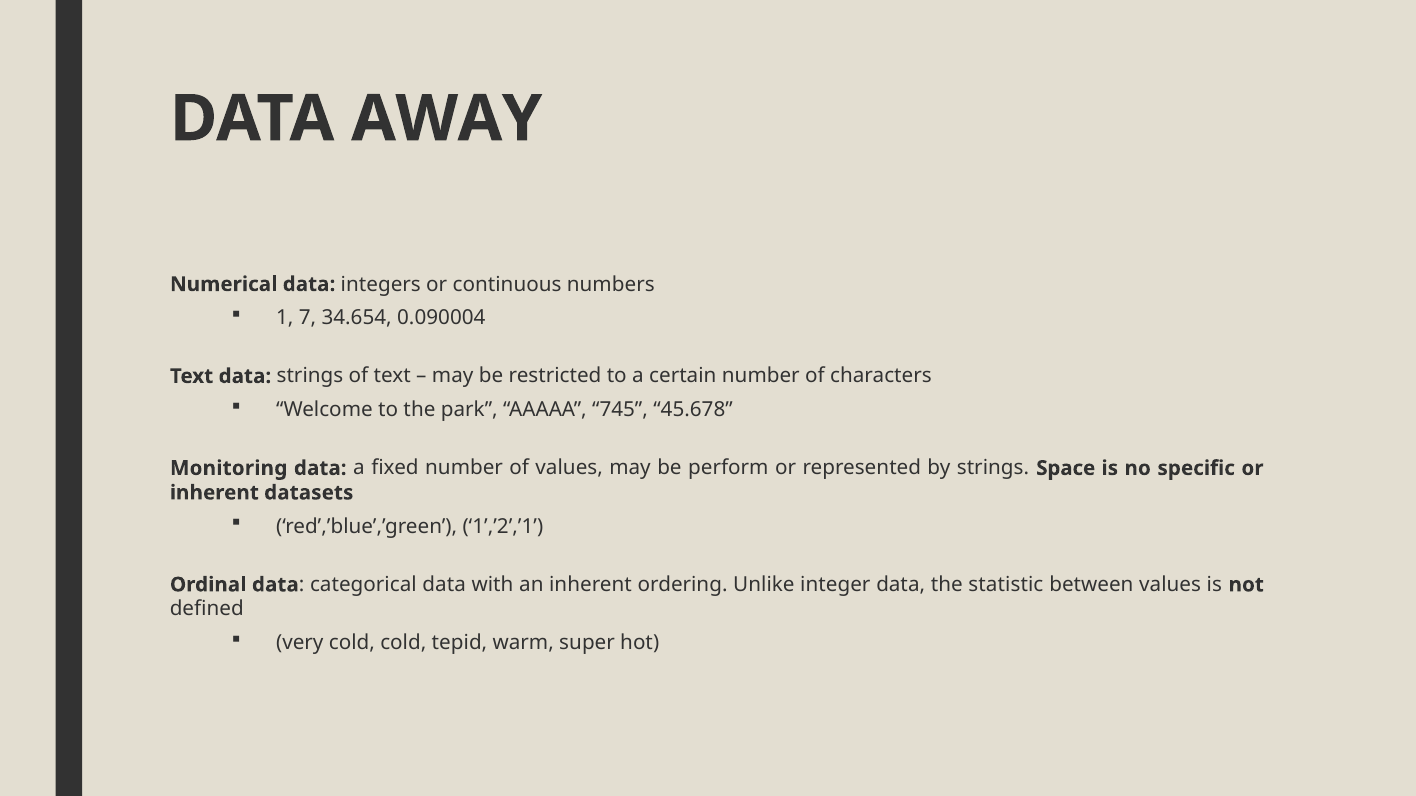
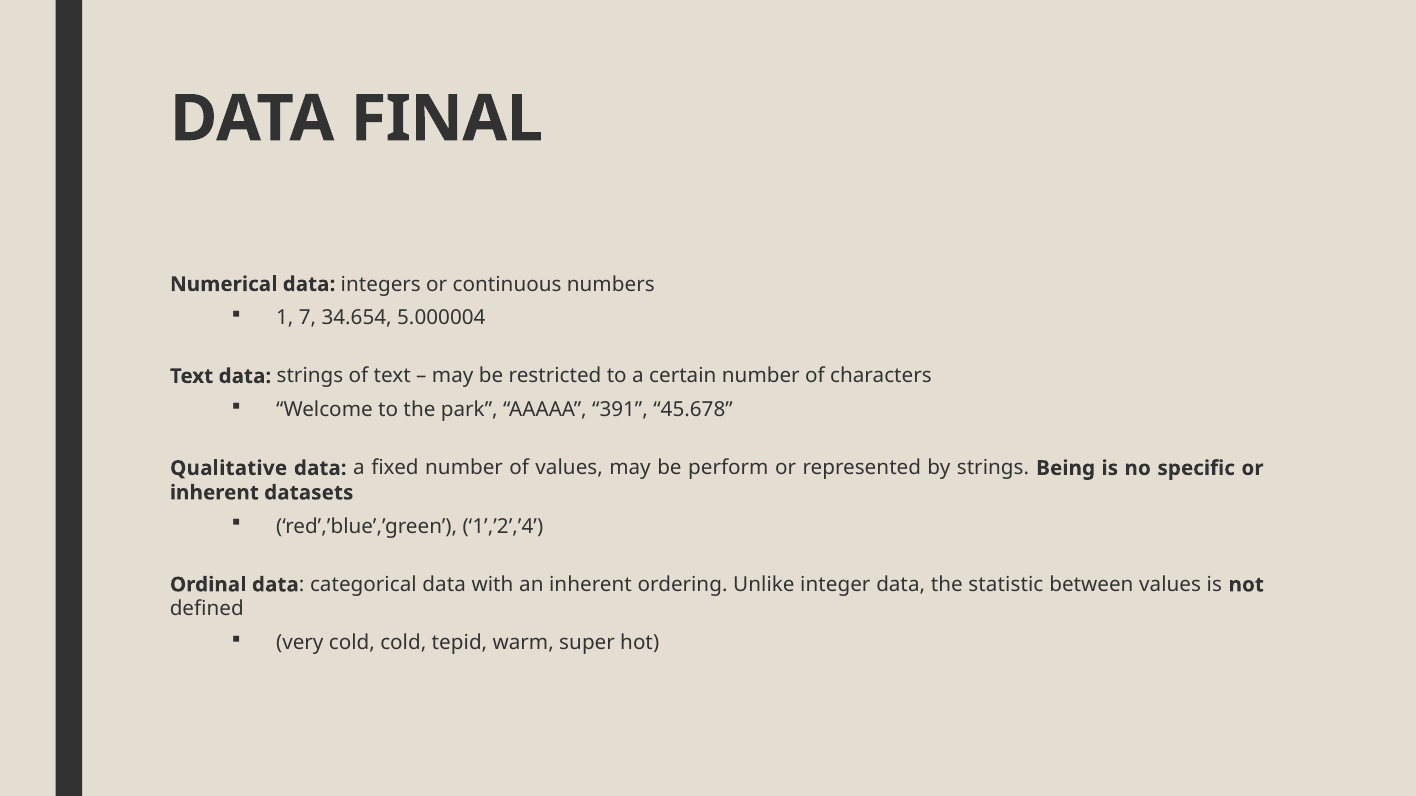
AWAY: AWAY -> FINAL
0.090004: 0.090004 -> 5.000004
745: 745 -> 391
Monitoring: Monitoring -> Qualitative
Space: Space -> Being
1’,’2’,’1: 1’,’2’,’1 -> 1’,’2’,’4
